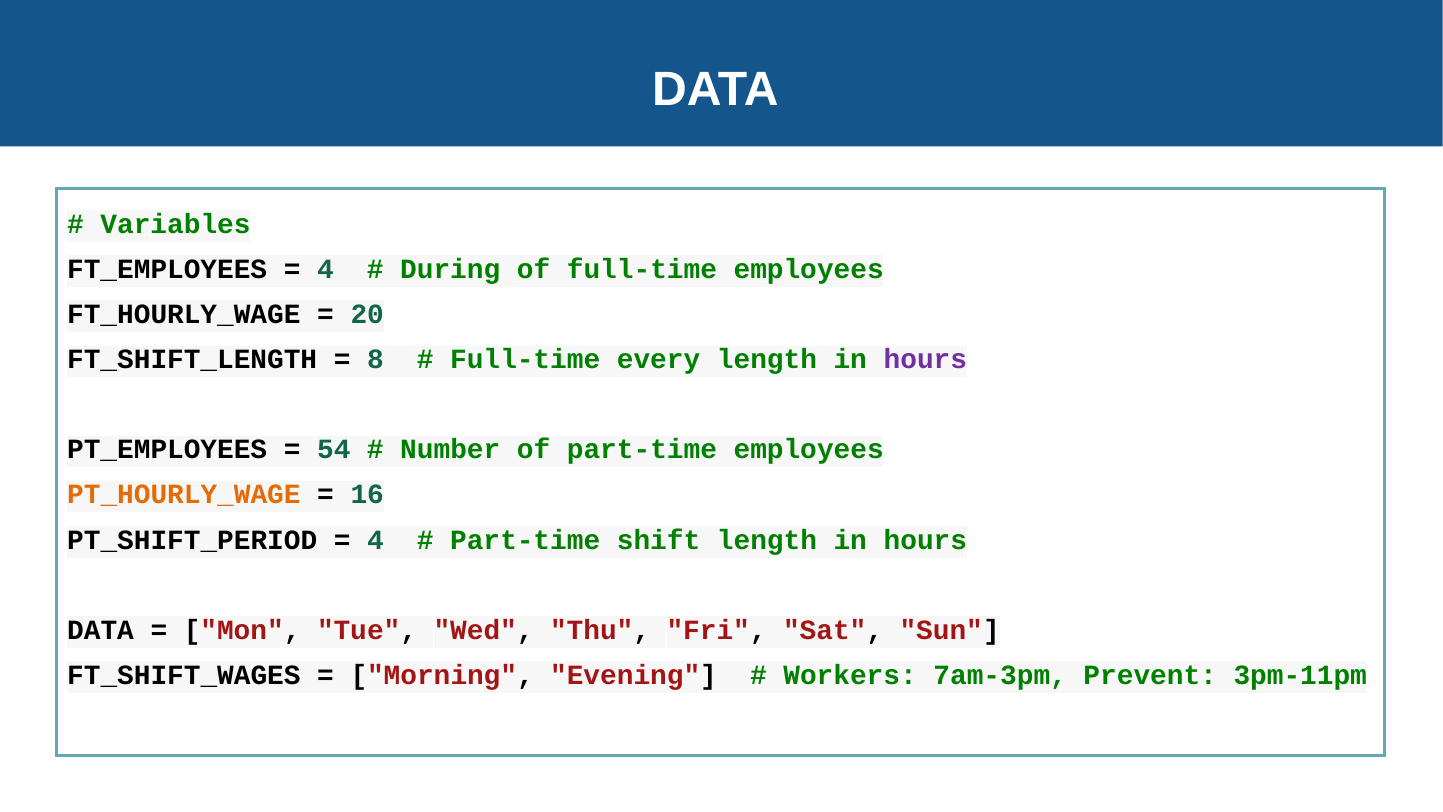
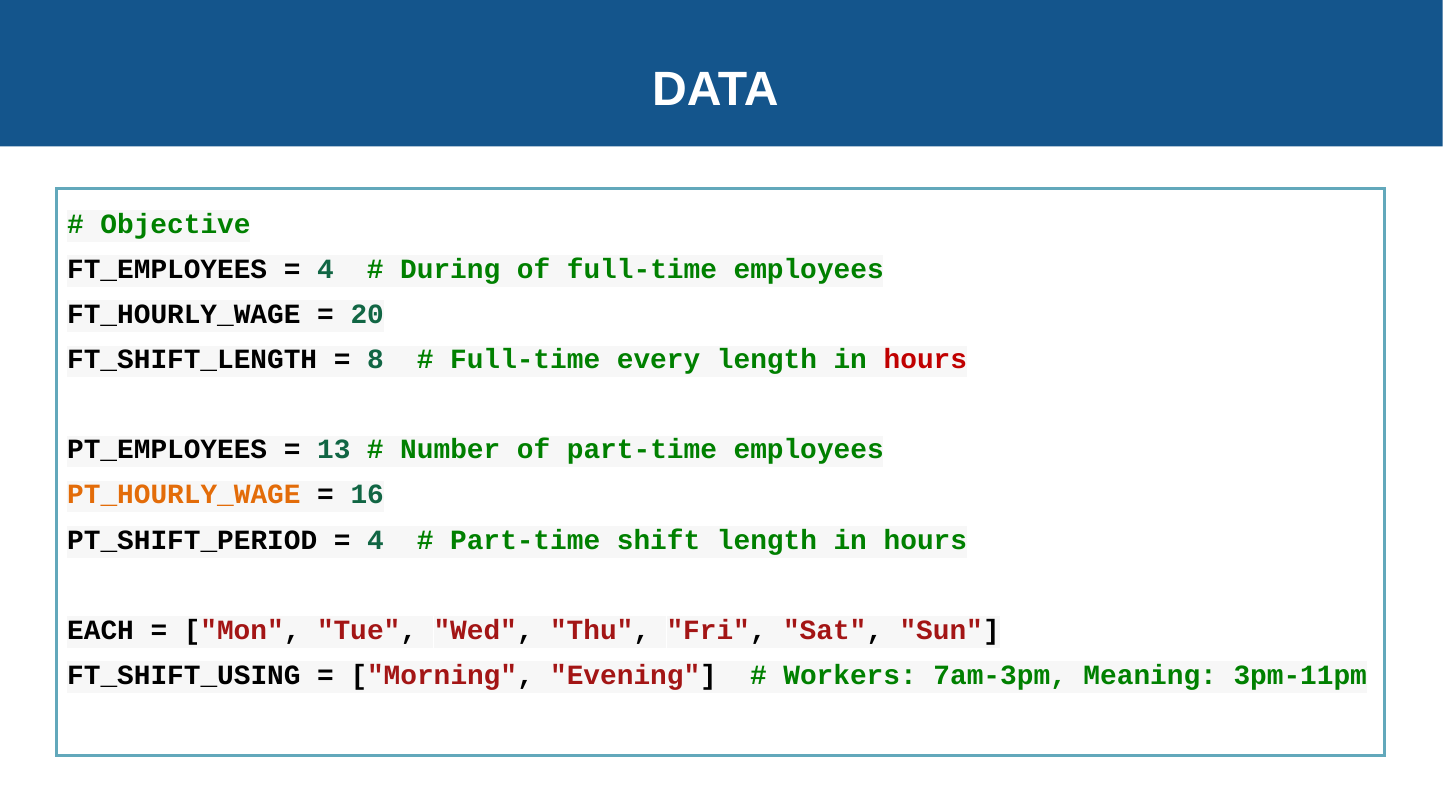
Variables: Variables -> Objective
hours at (925, 359) colour: purple -> red
54: 54 -> 13
DATA at (101, 630): DATA -> EACH
FT_SHIFT_WAGES: FT_SHIFT_WAGES -> FT_SHIFT_USING
Prevent: Prevent -> Meaning
